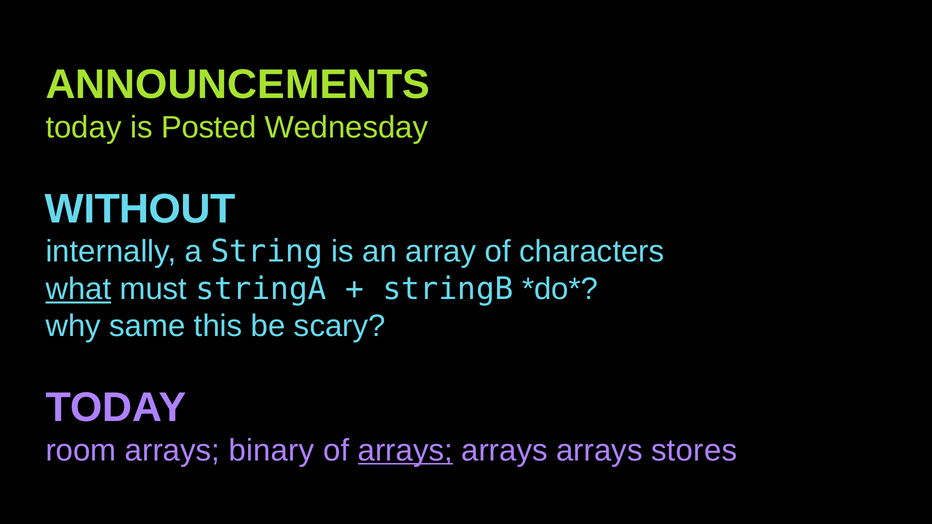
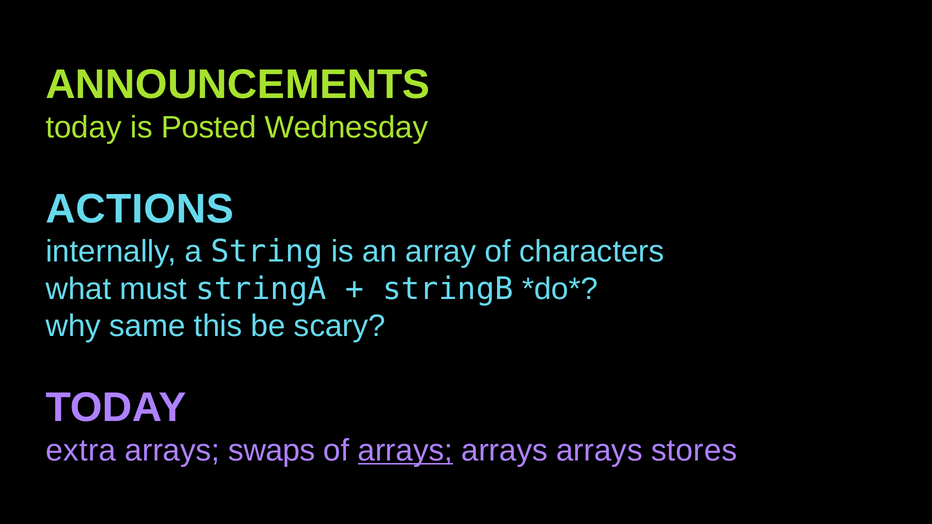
WITHOUT: WITHOUT -> ACTIONS
what underline: present -> none
room: room -> extra
binary: binary -> swaps
